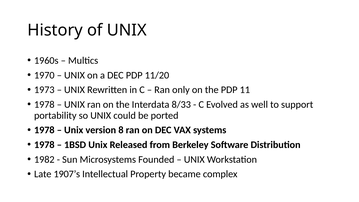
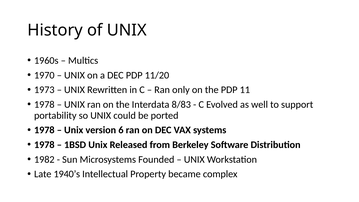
8/33: 8/33 -> 8/83
8: 8 -> 6
1907’s: 1907’s -> 1940’s
